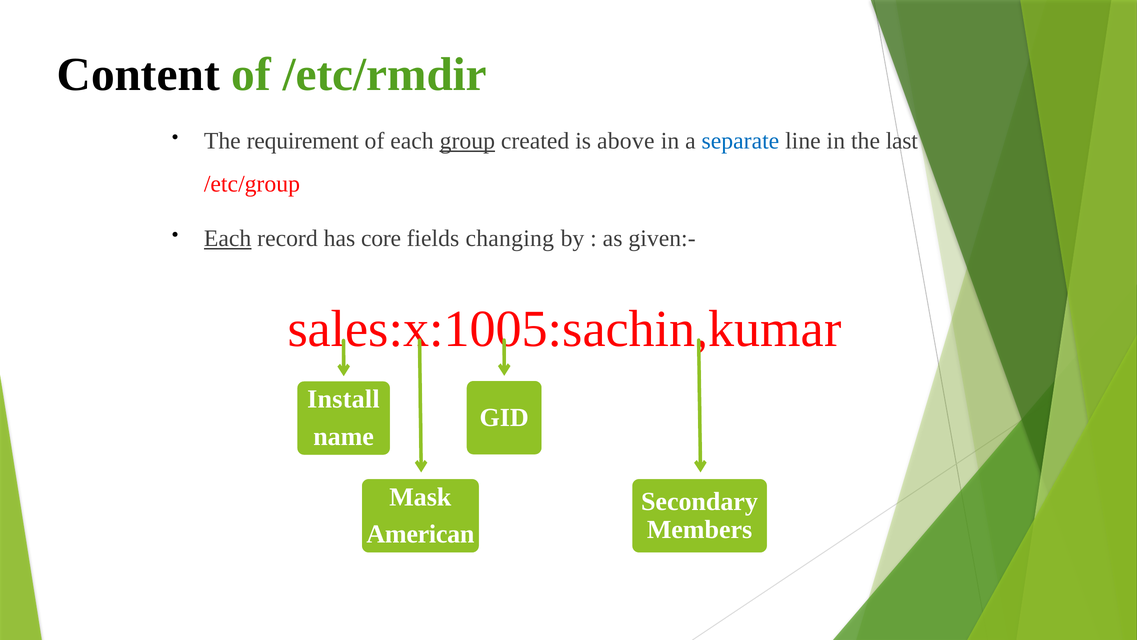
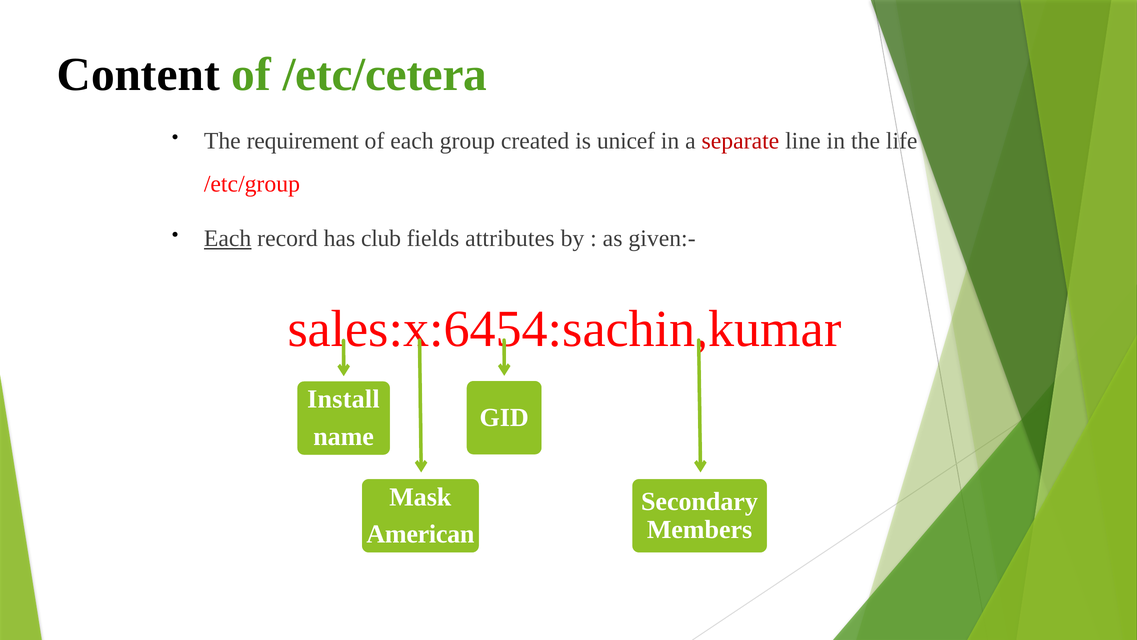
/etc/rmdir: /etc/rmdir -> /etc/cetera
group underline: present -> none
above: above -> unicef
separate colour: blue -> red
last: last -> life
core: core -> club
changing: changing -> attributes
sales:x:1005:sachin,kumar: sales:x:1005:sachin,kumar -> sales:x:6454:sachin,kumar
